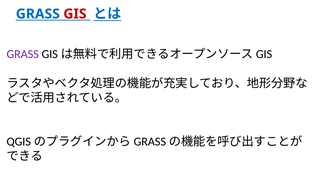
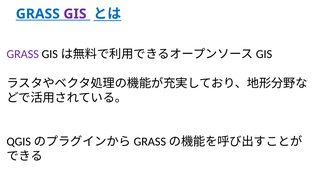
GIS colour: red -> purple
